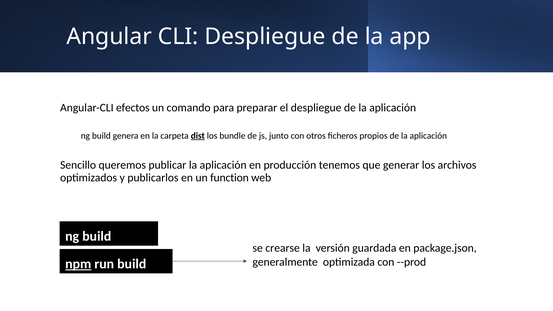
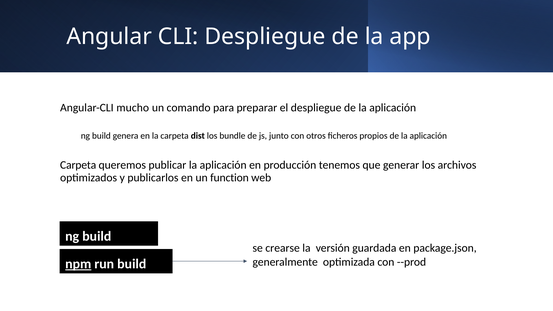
efectos: efectos -> mucho
dist underline: present -> none
Sencillo at (78, 165): Sencillo -> Carpeta
